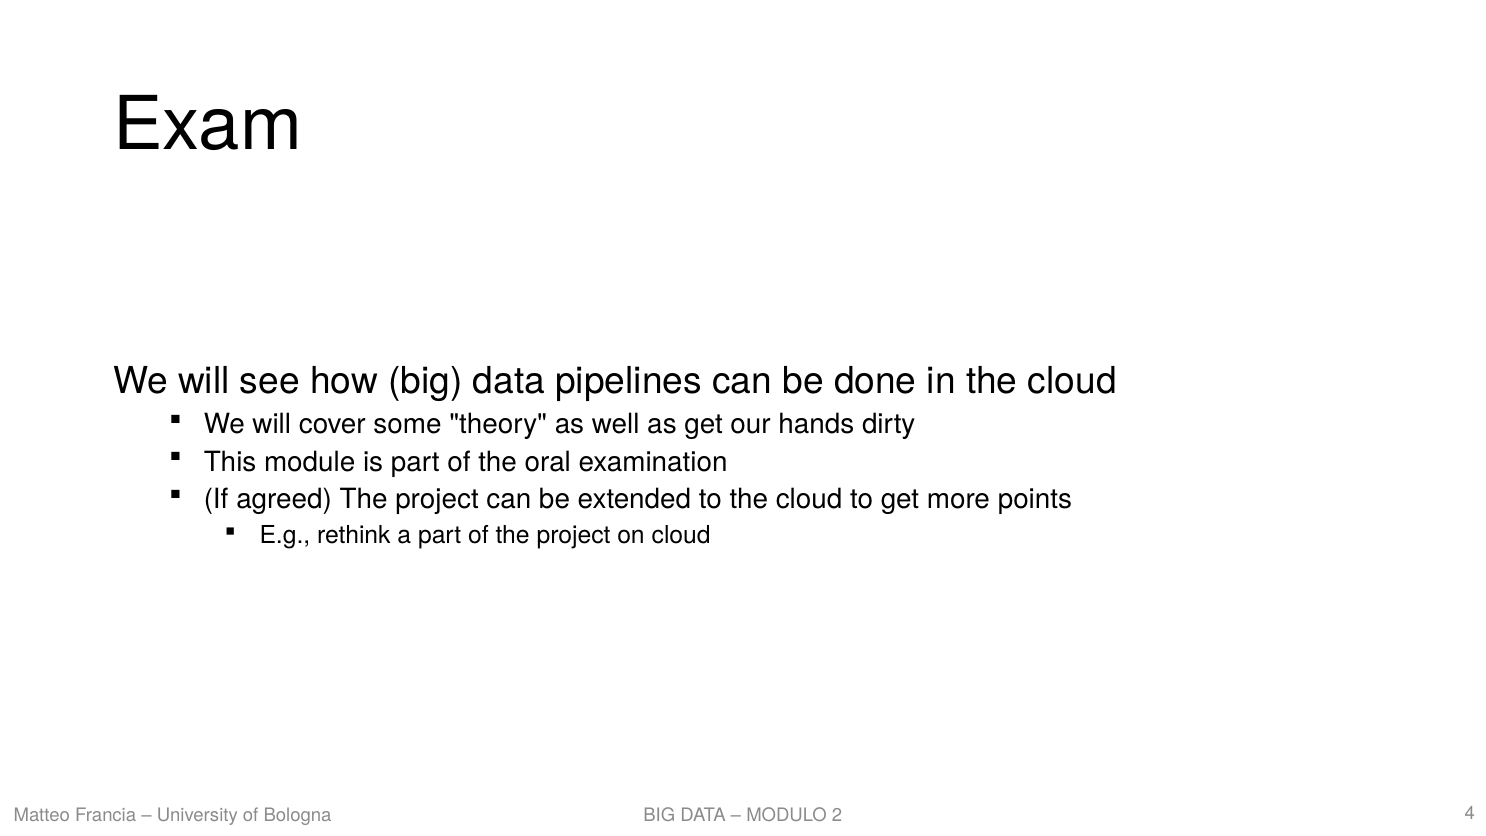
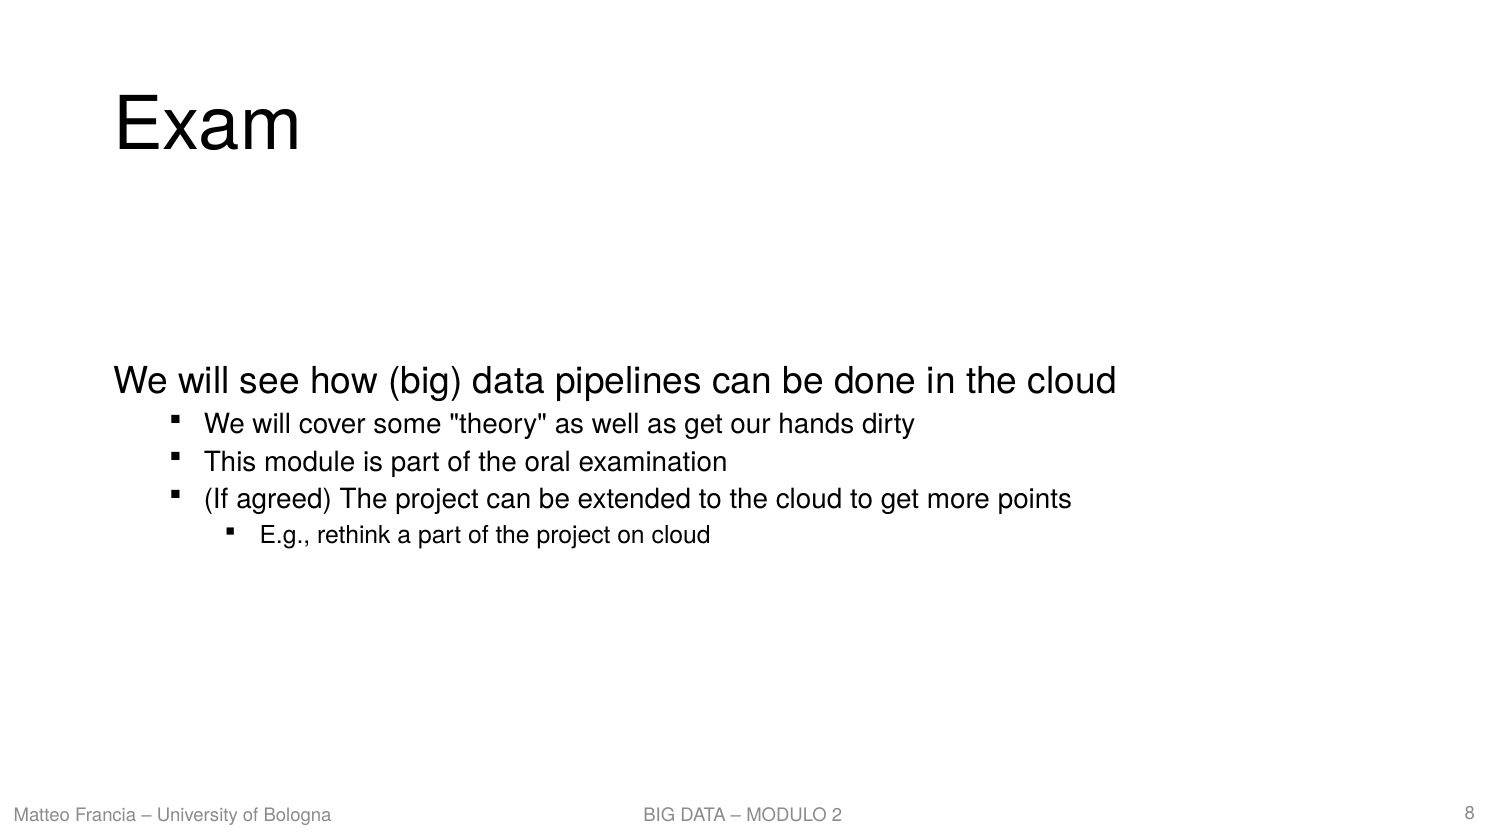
4: 4 -> 8
